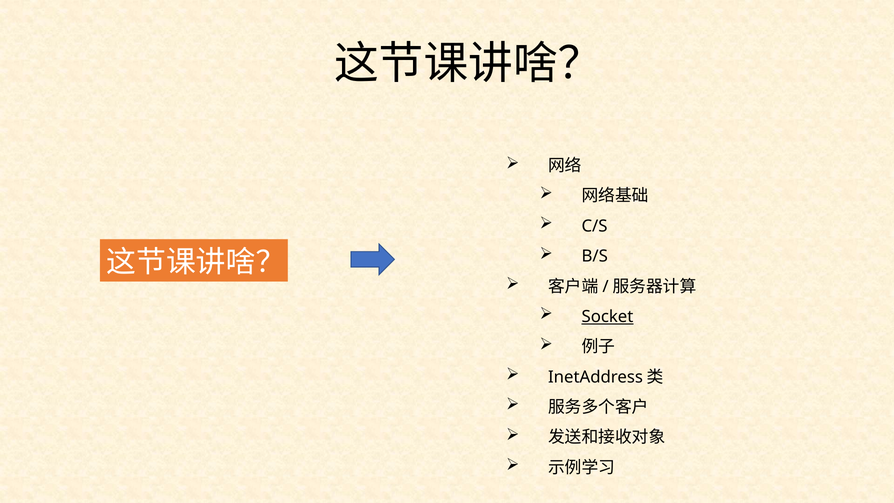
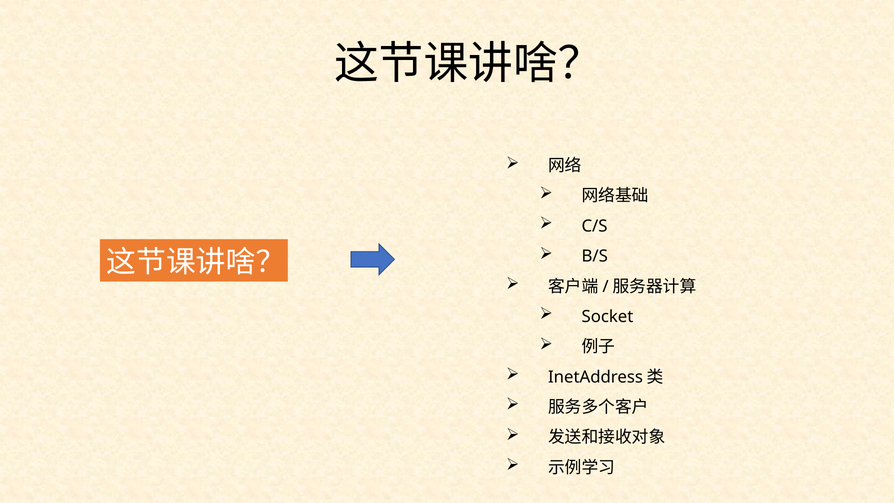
Socket underline: present -> none
